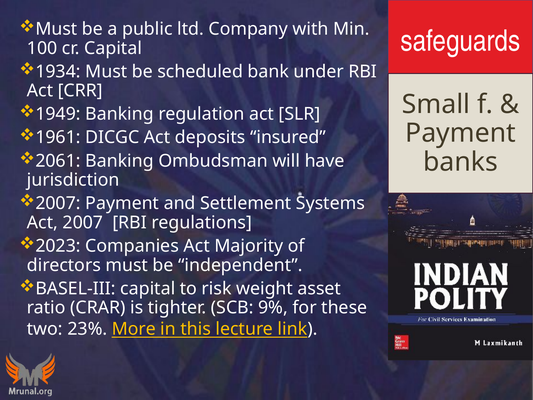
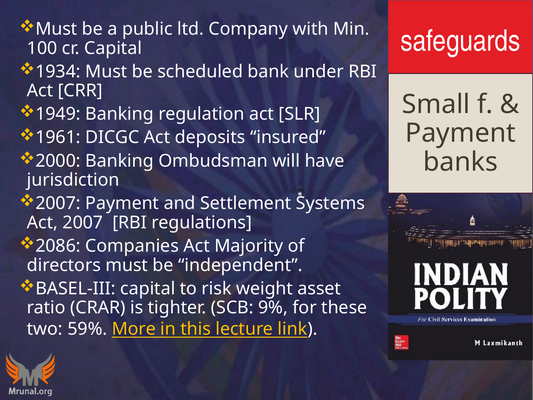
2061: 2061 -> 2000
2023: 2023 -> 2086
23%: 23% -> 59%
